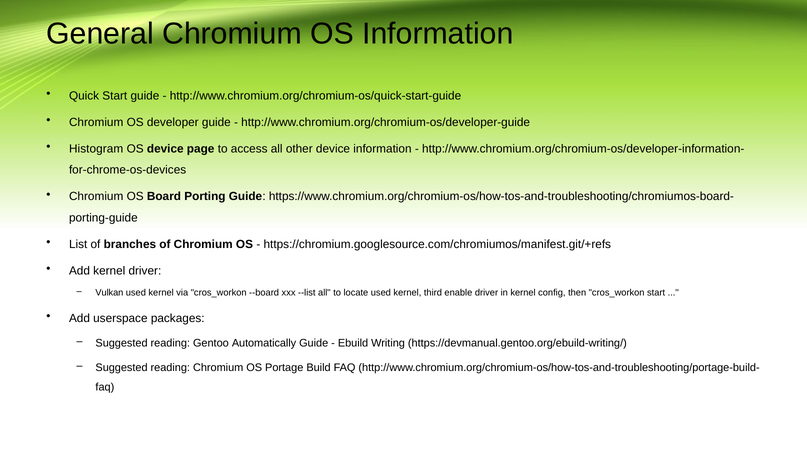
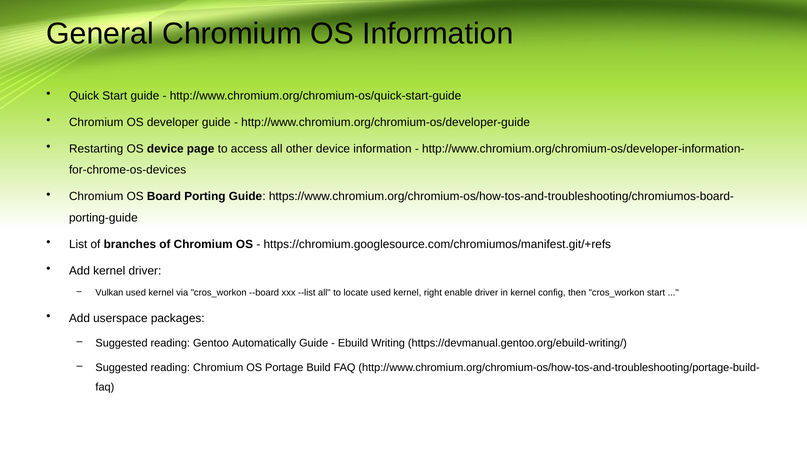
Histogram: Histogram -> Restarting
third: third -> right
